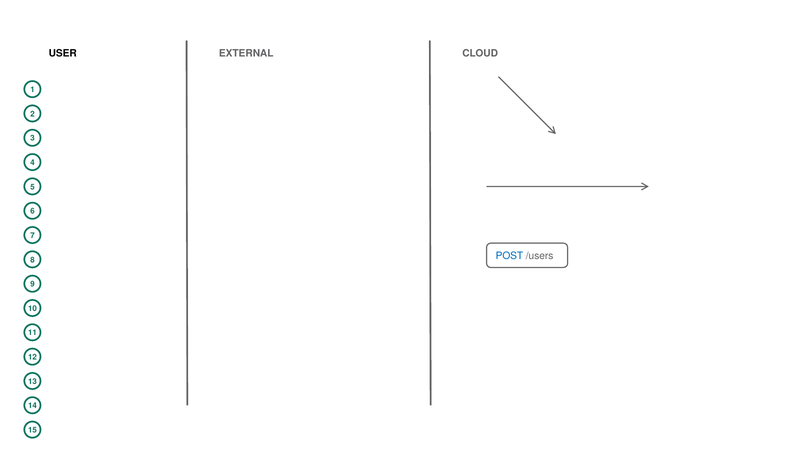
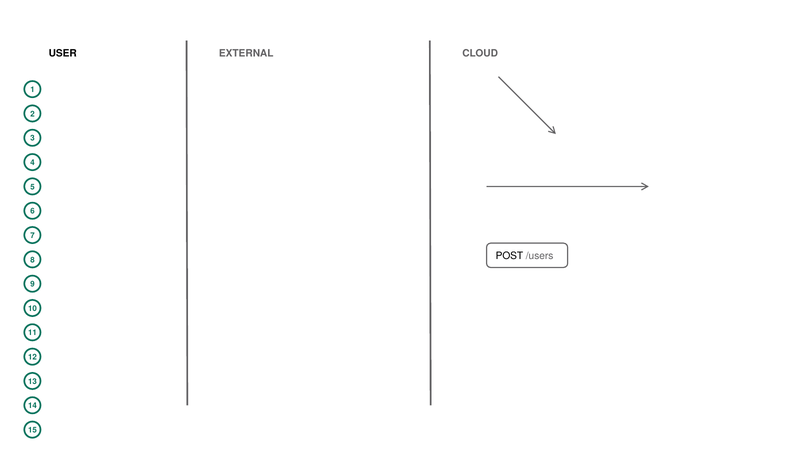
POST colour: blue -> black
